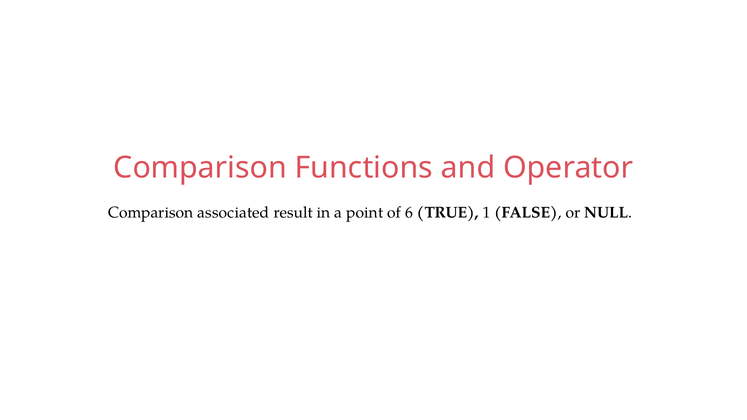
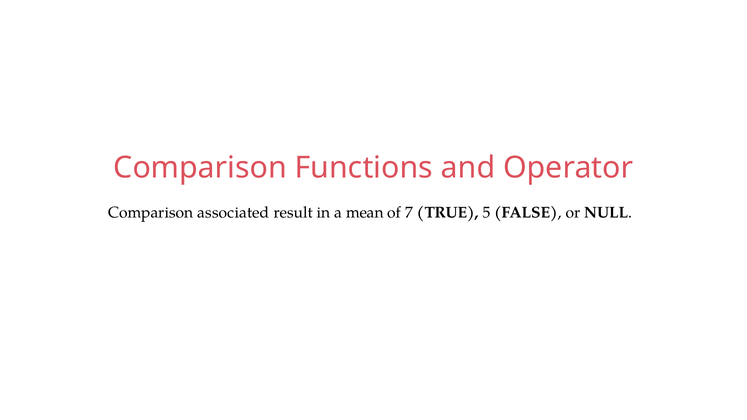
point: point -> mean
6: 6 -> 7
1: 1 -> 5
